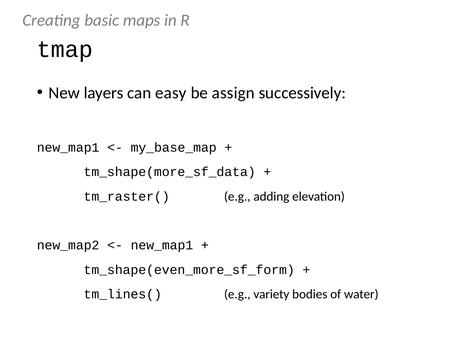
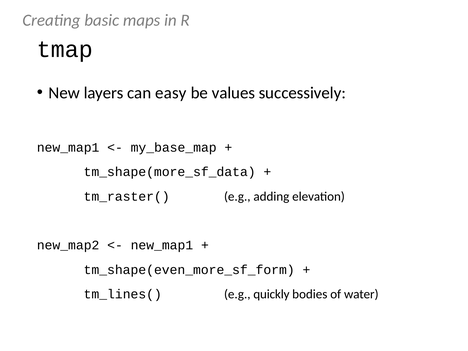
assign: assign -> values
variety: variety -> quickly
